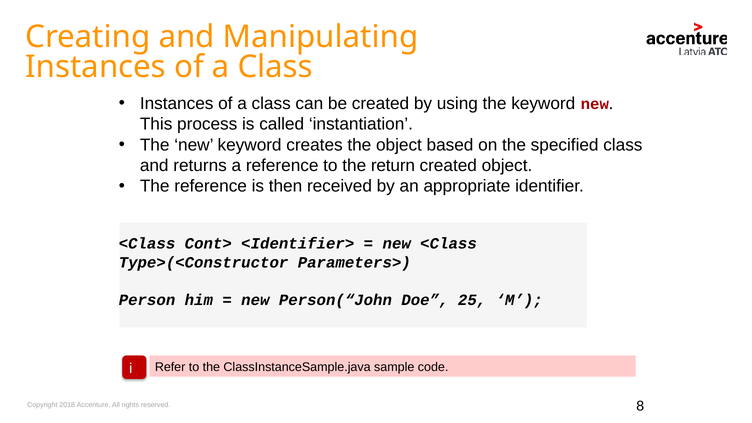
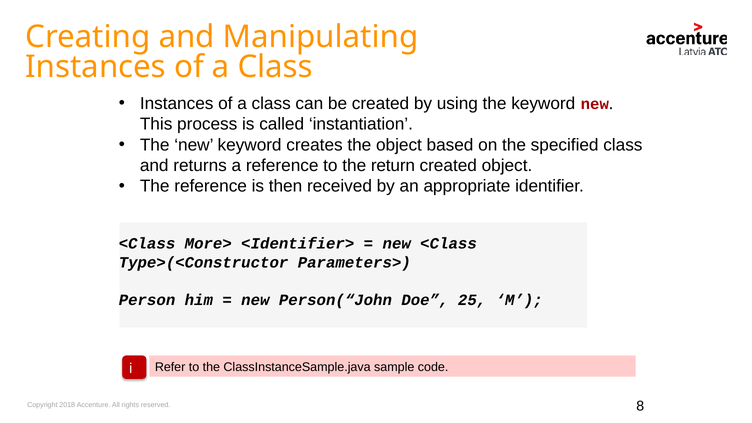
Cont>: Cont> -> More>
